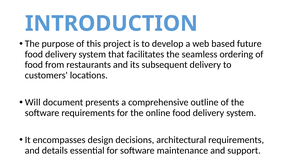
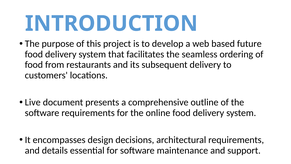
Will: Will -> Live
